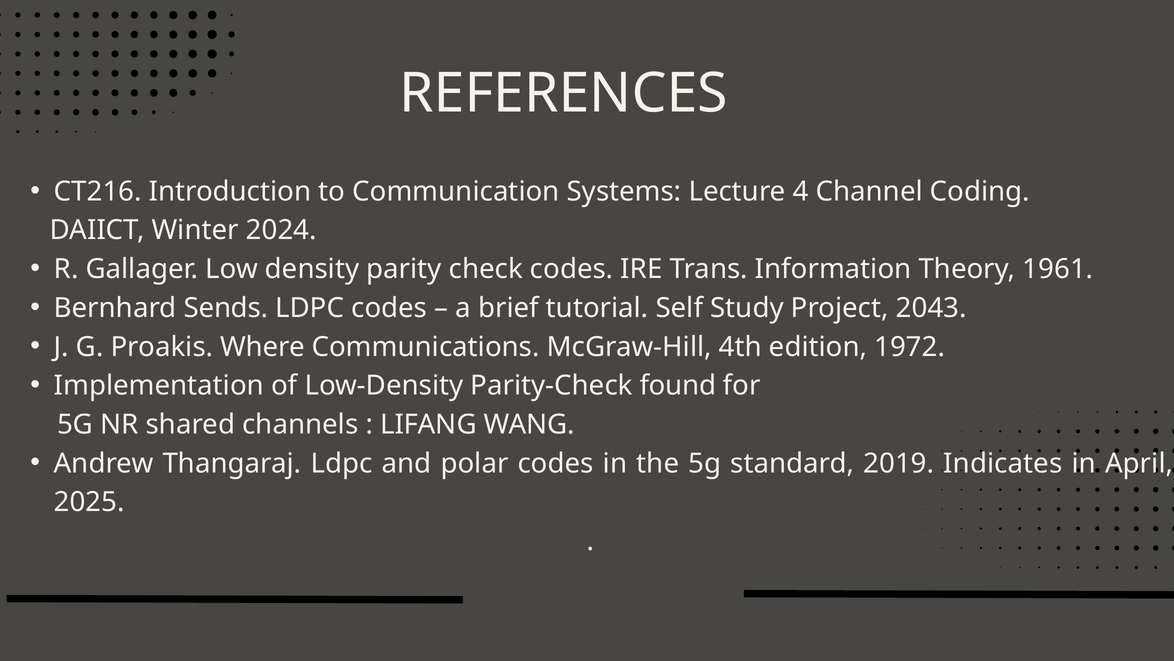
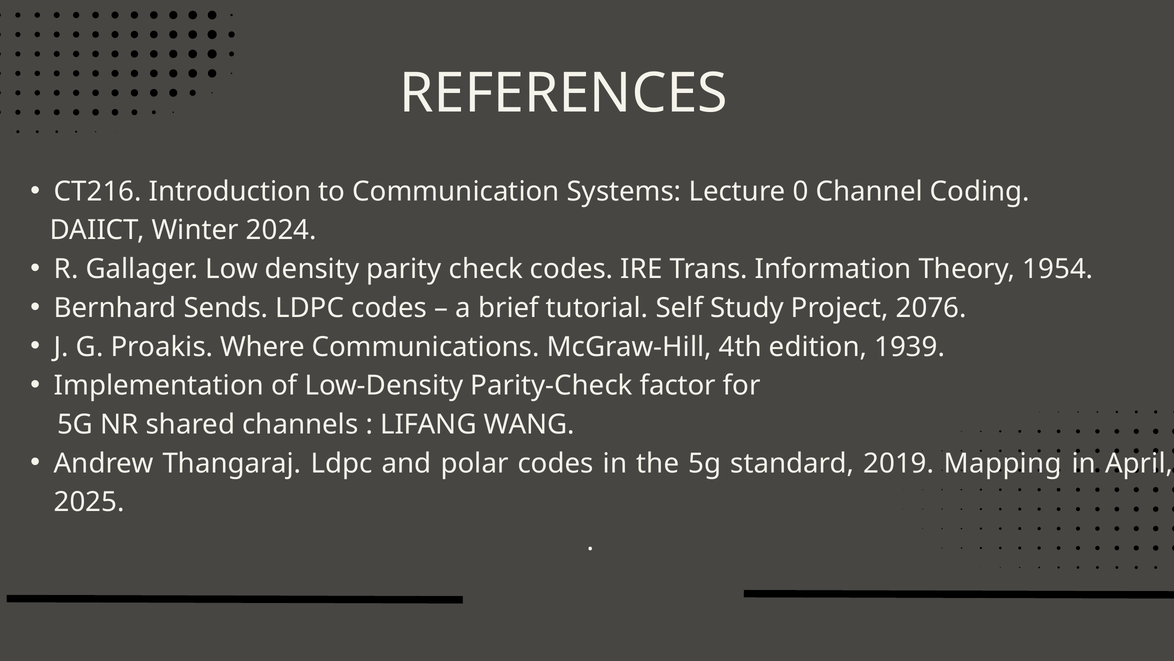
4: 4 -> 0
1961: 1961 -> 1954
2043: 2043 -> 2076
1972: 1972 -> 1939
found: found -> factor
Indicates: Indicates -> Mapping
